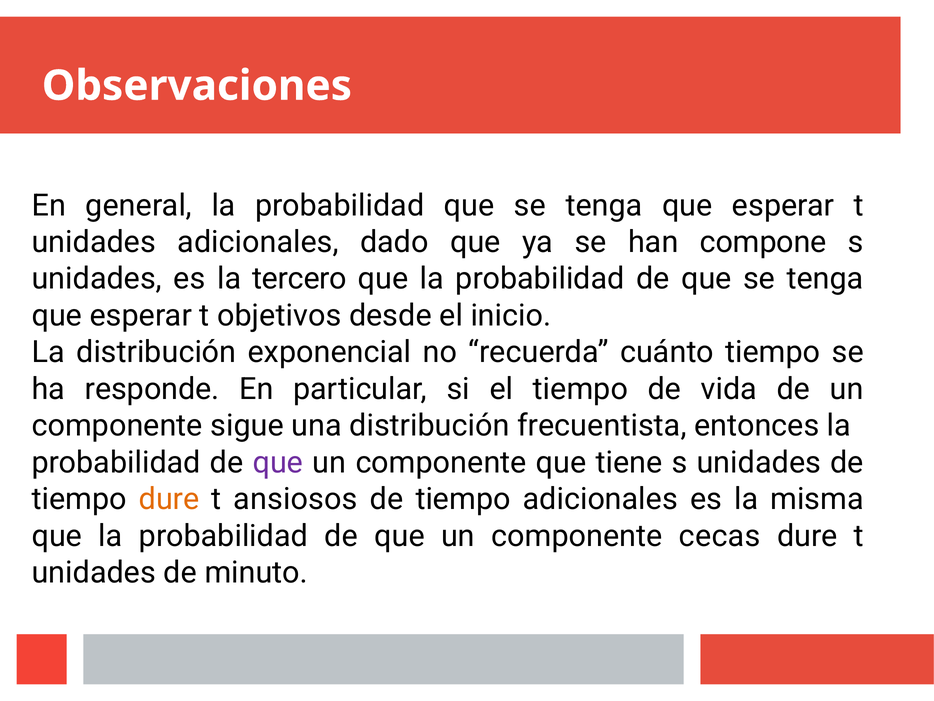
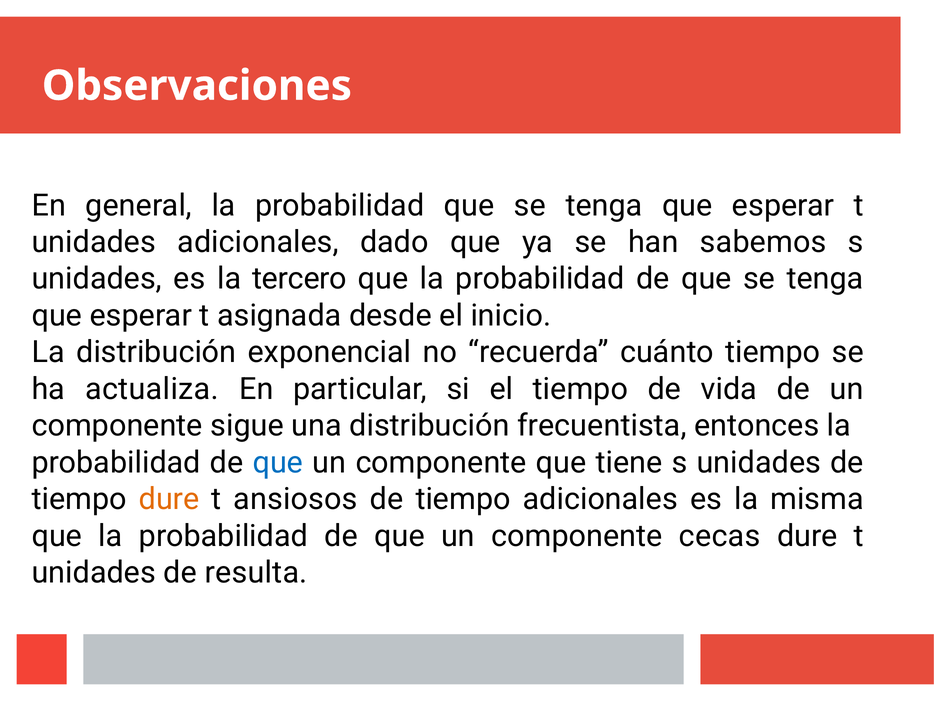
compone: compone -> sabemos
objetivos: objetivos -> asignada
responde: responde -> actualiza
que at (278, 462) colour: purple -> blue
minuto: minuto -> resulta
